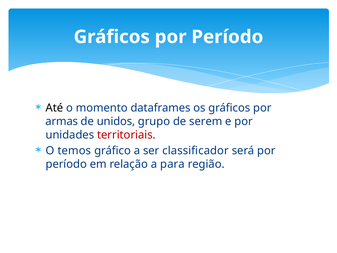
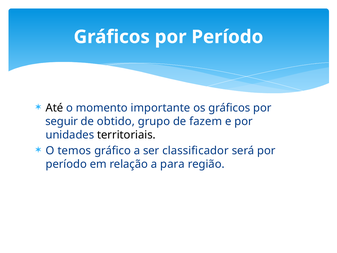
dataframes: dataframes -> importante
armas: armas -> seguir
unidos: unidos -> obtido
serem: serem -> fazem
territoriais colour: red -> black
